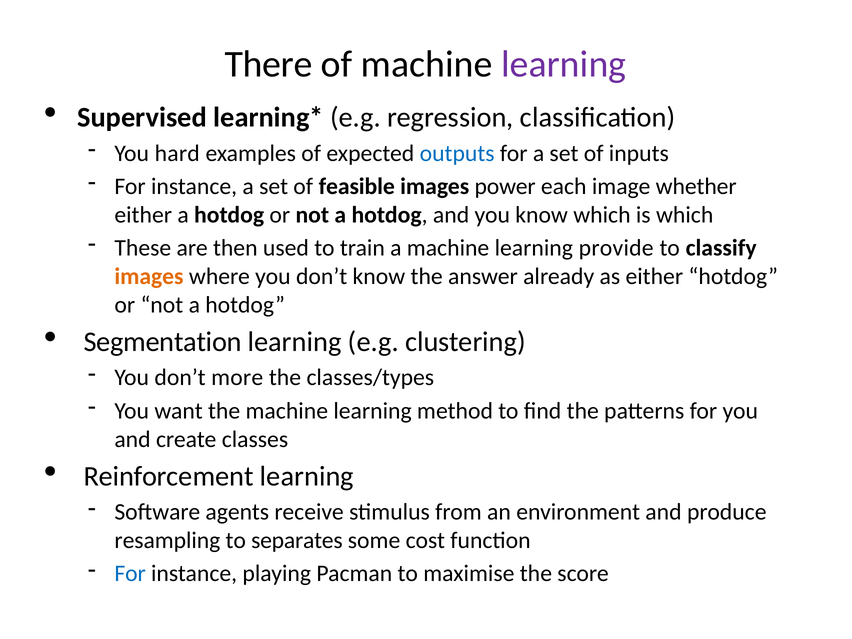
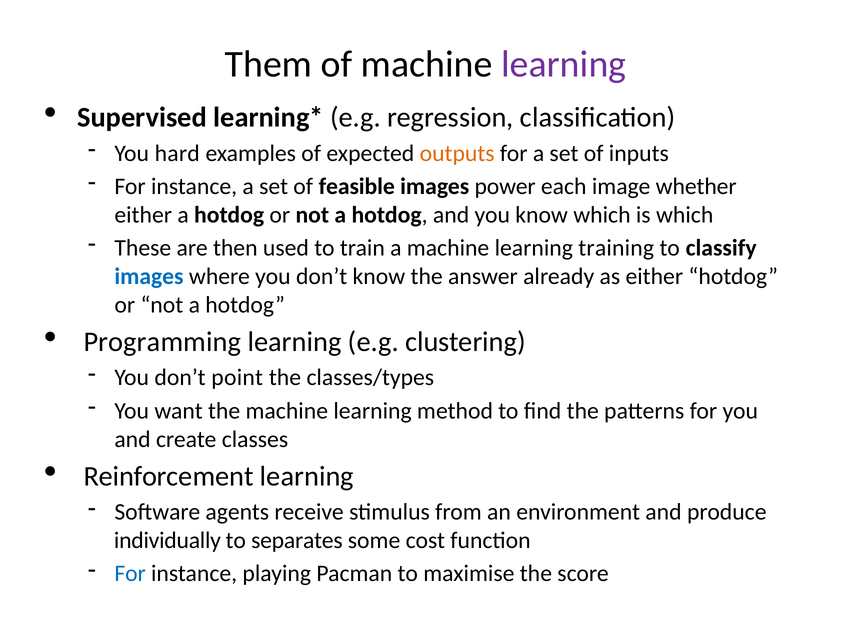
There: There -> Them
outputs colour: blue -> orange
provide: provide -> training
images at (149, 276) colour: orange -> blue
Segmentation: Segmentation -> Programming
more: more -> point
resampling: resampling -> individually
